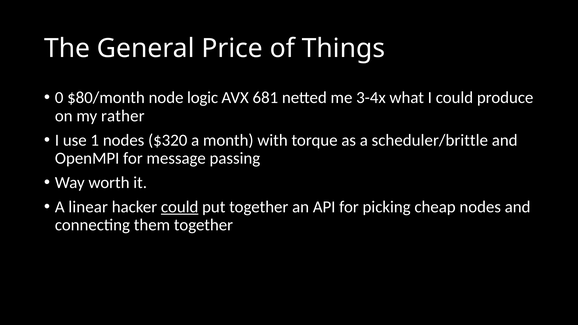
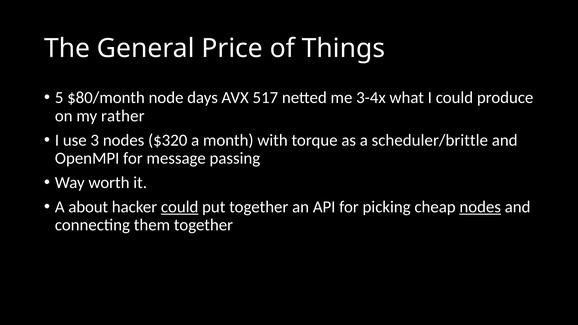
0: 0 -> 5
logic: logic -> days
681: 681 -> 517
1: 1 -> 3
linear: linear -> about
nodes at (480, 207) underline: none -> present
